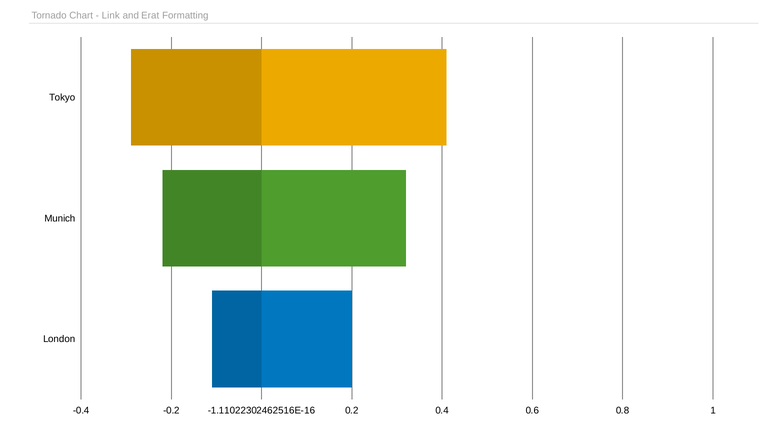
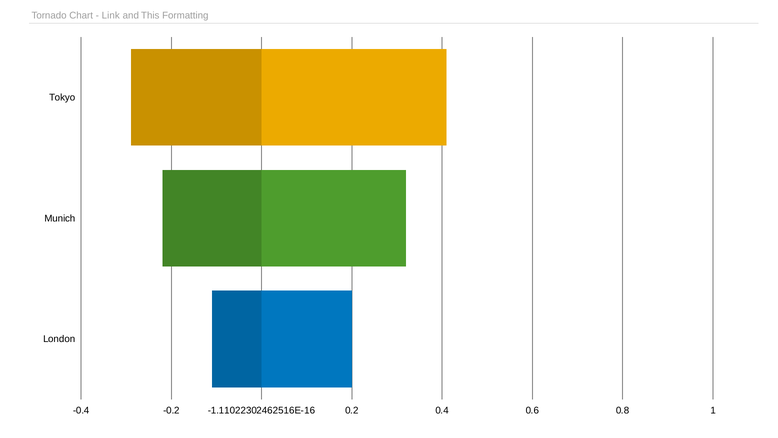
Erat: Erat -> This
